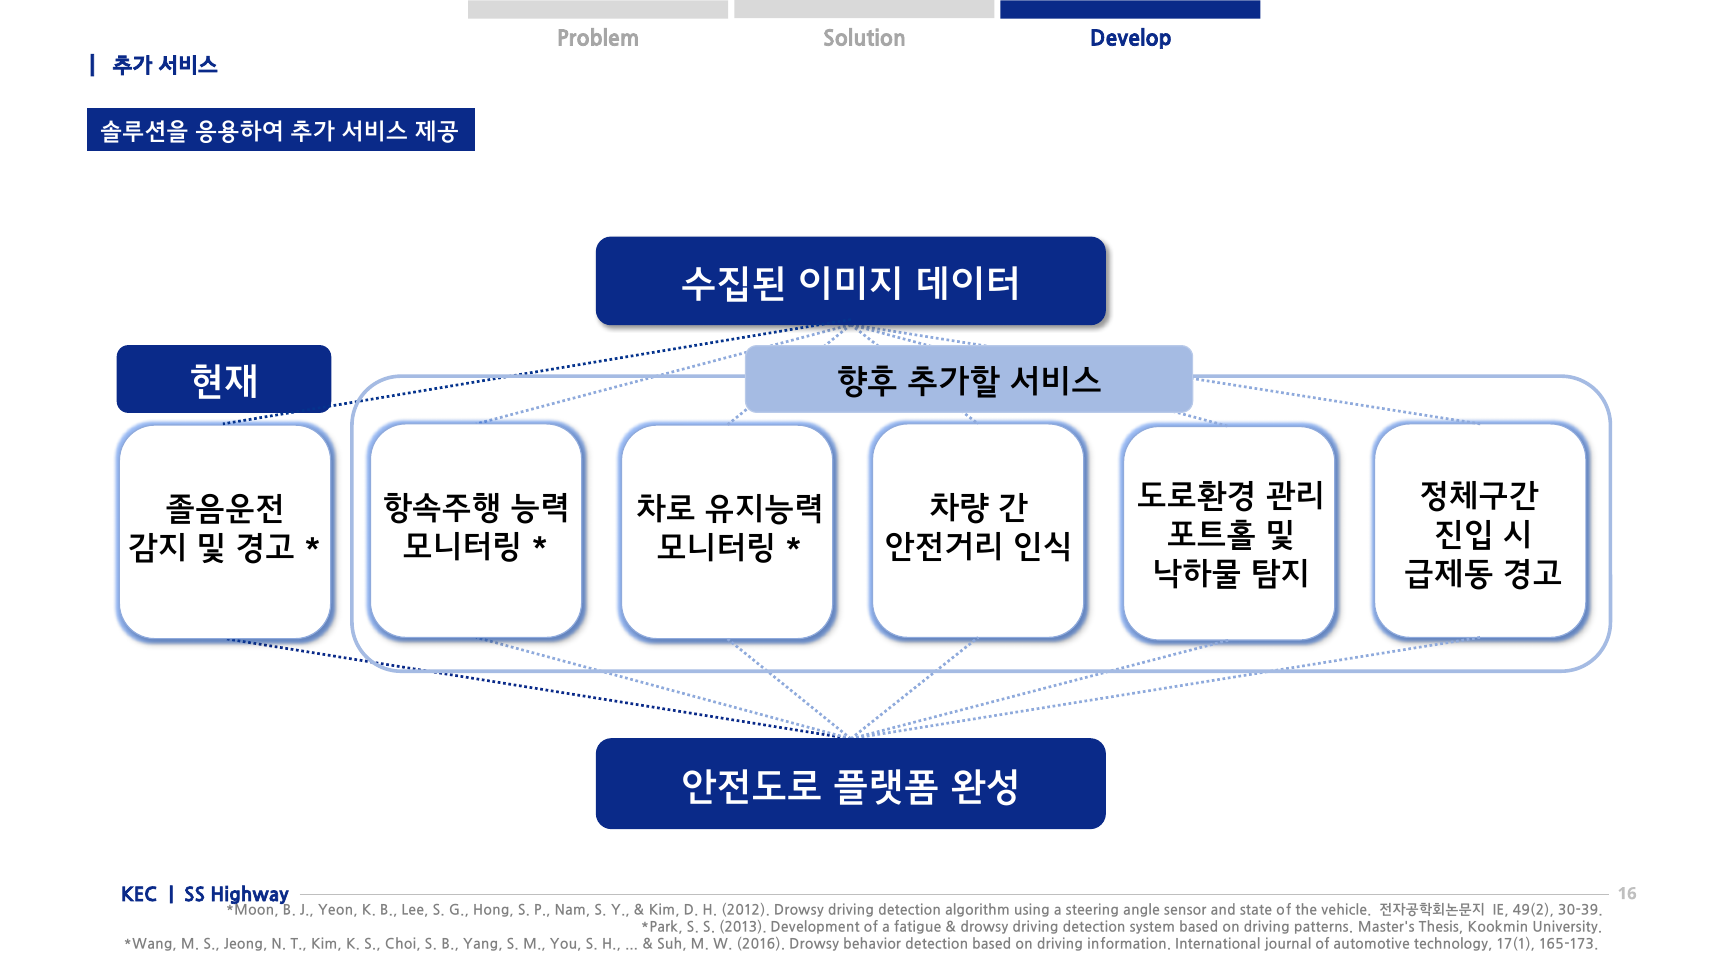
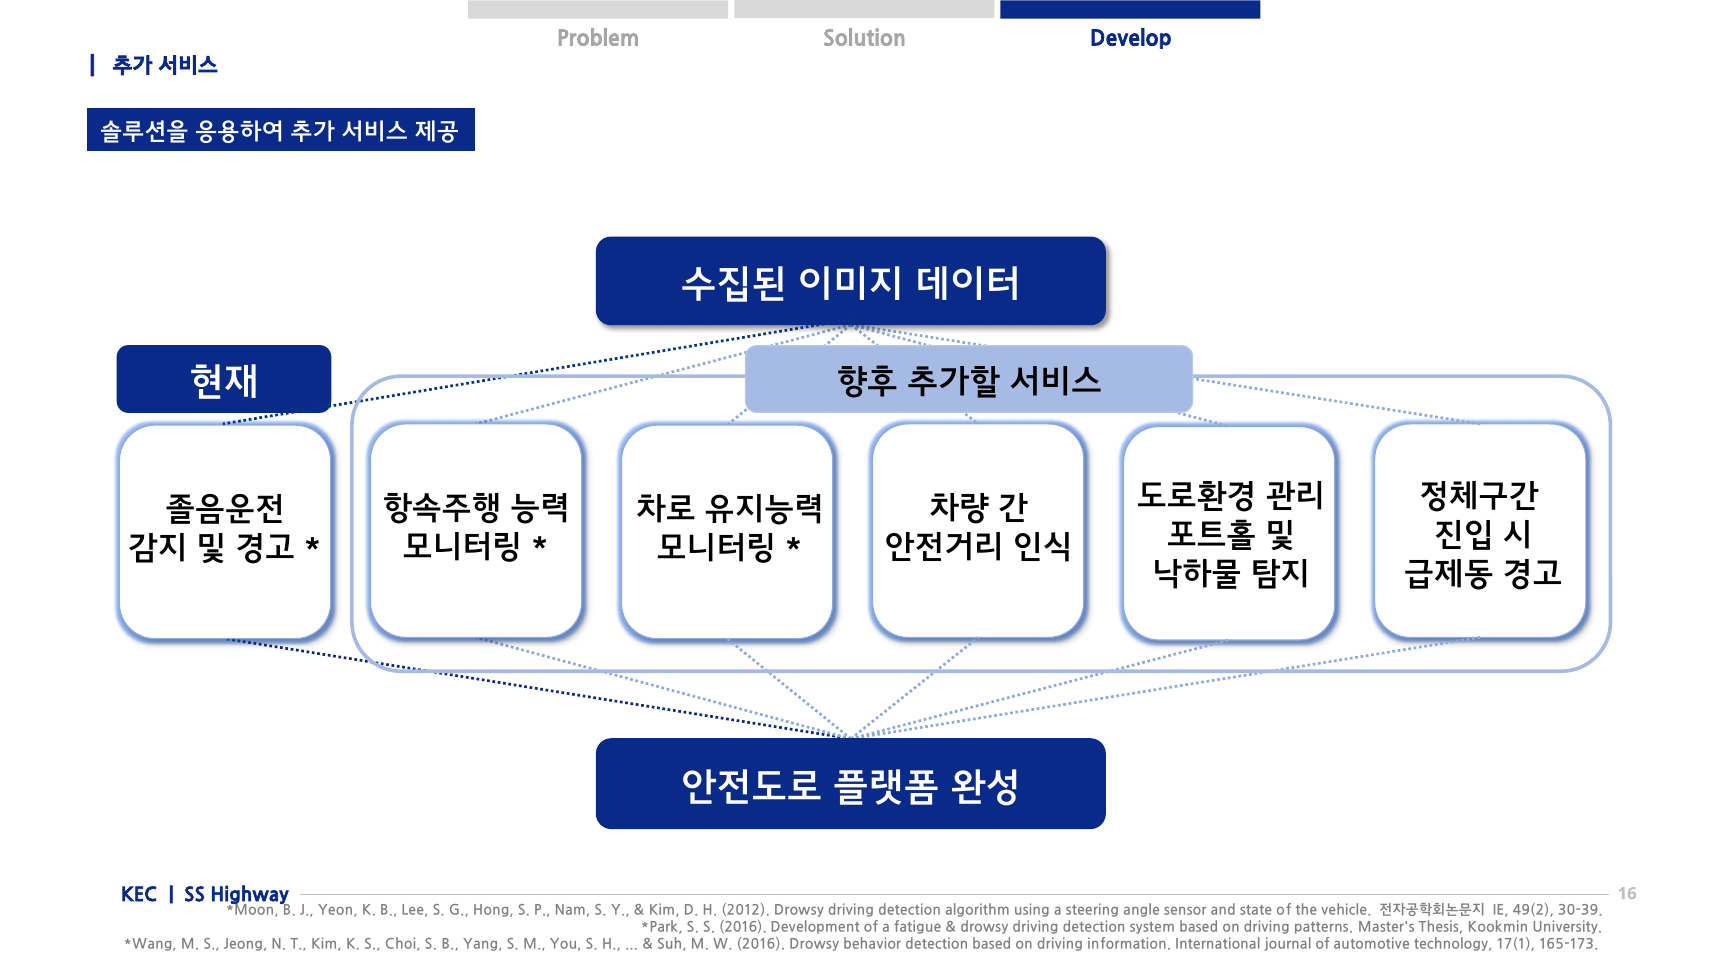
S 2013: 2013 -> 2016
